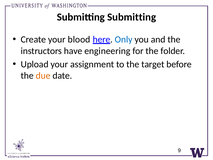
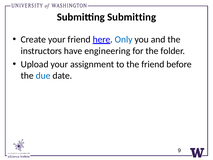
your blood: blood -> friend
the target: target -> friend
due colour: orange -> blue
